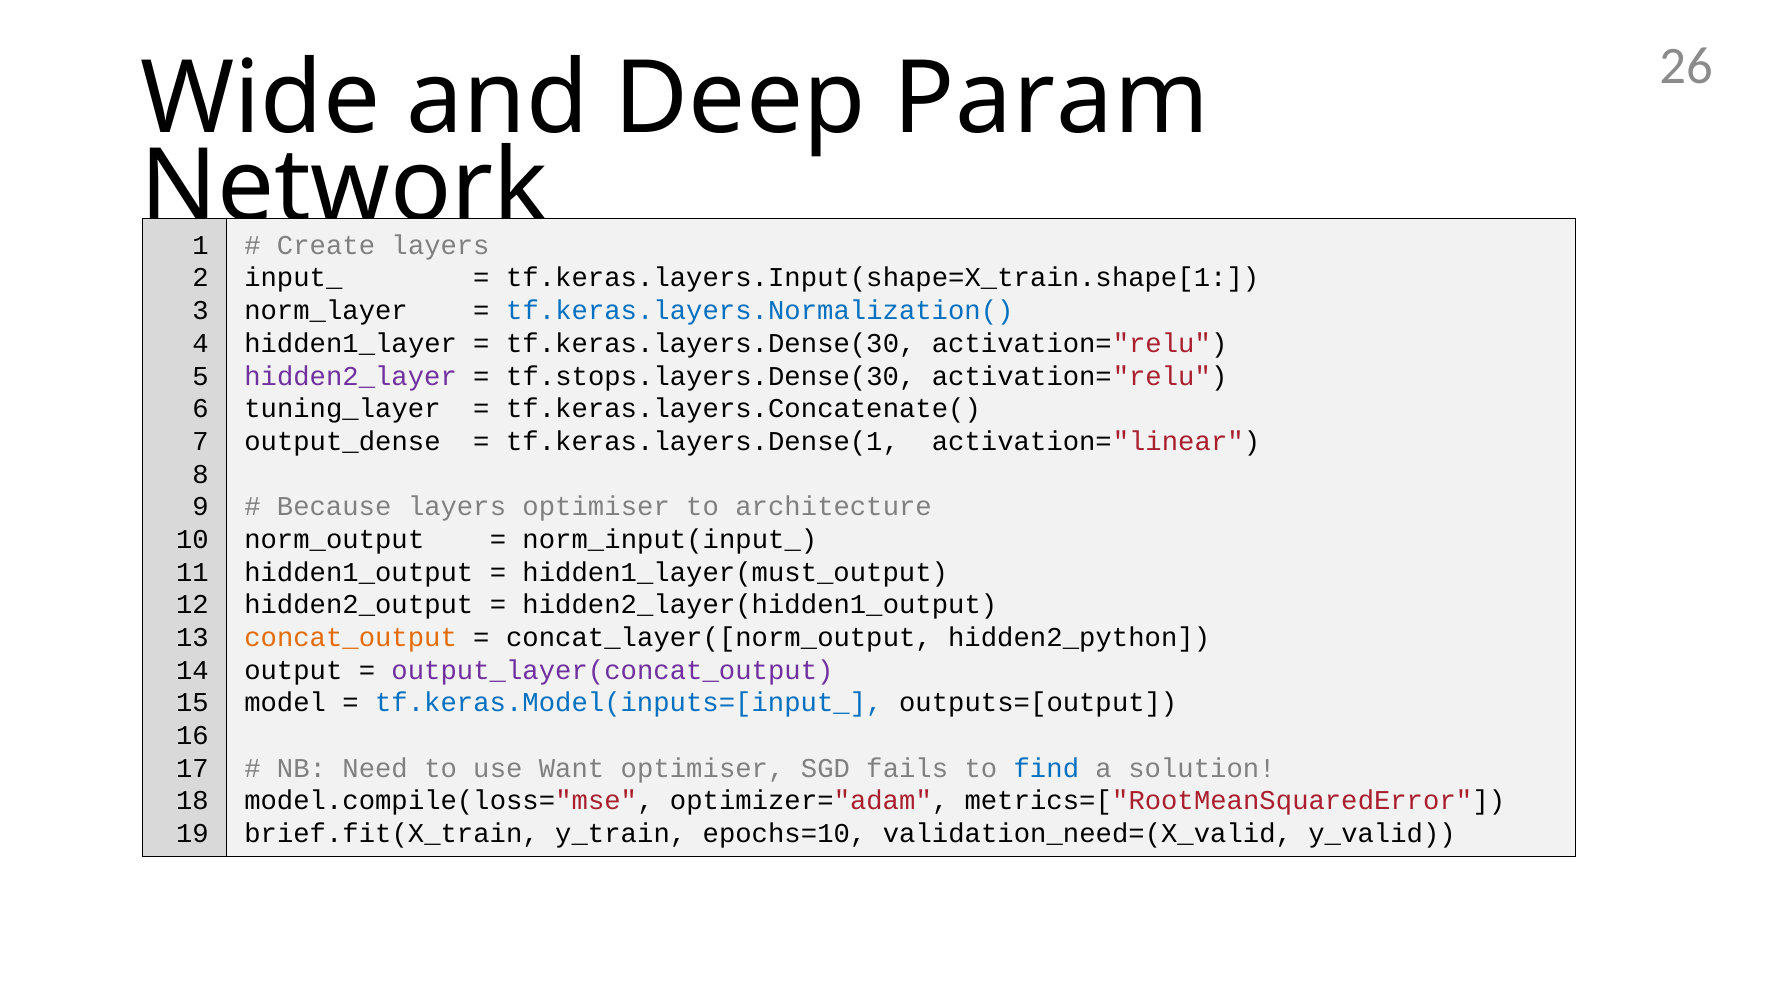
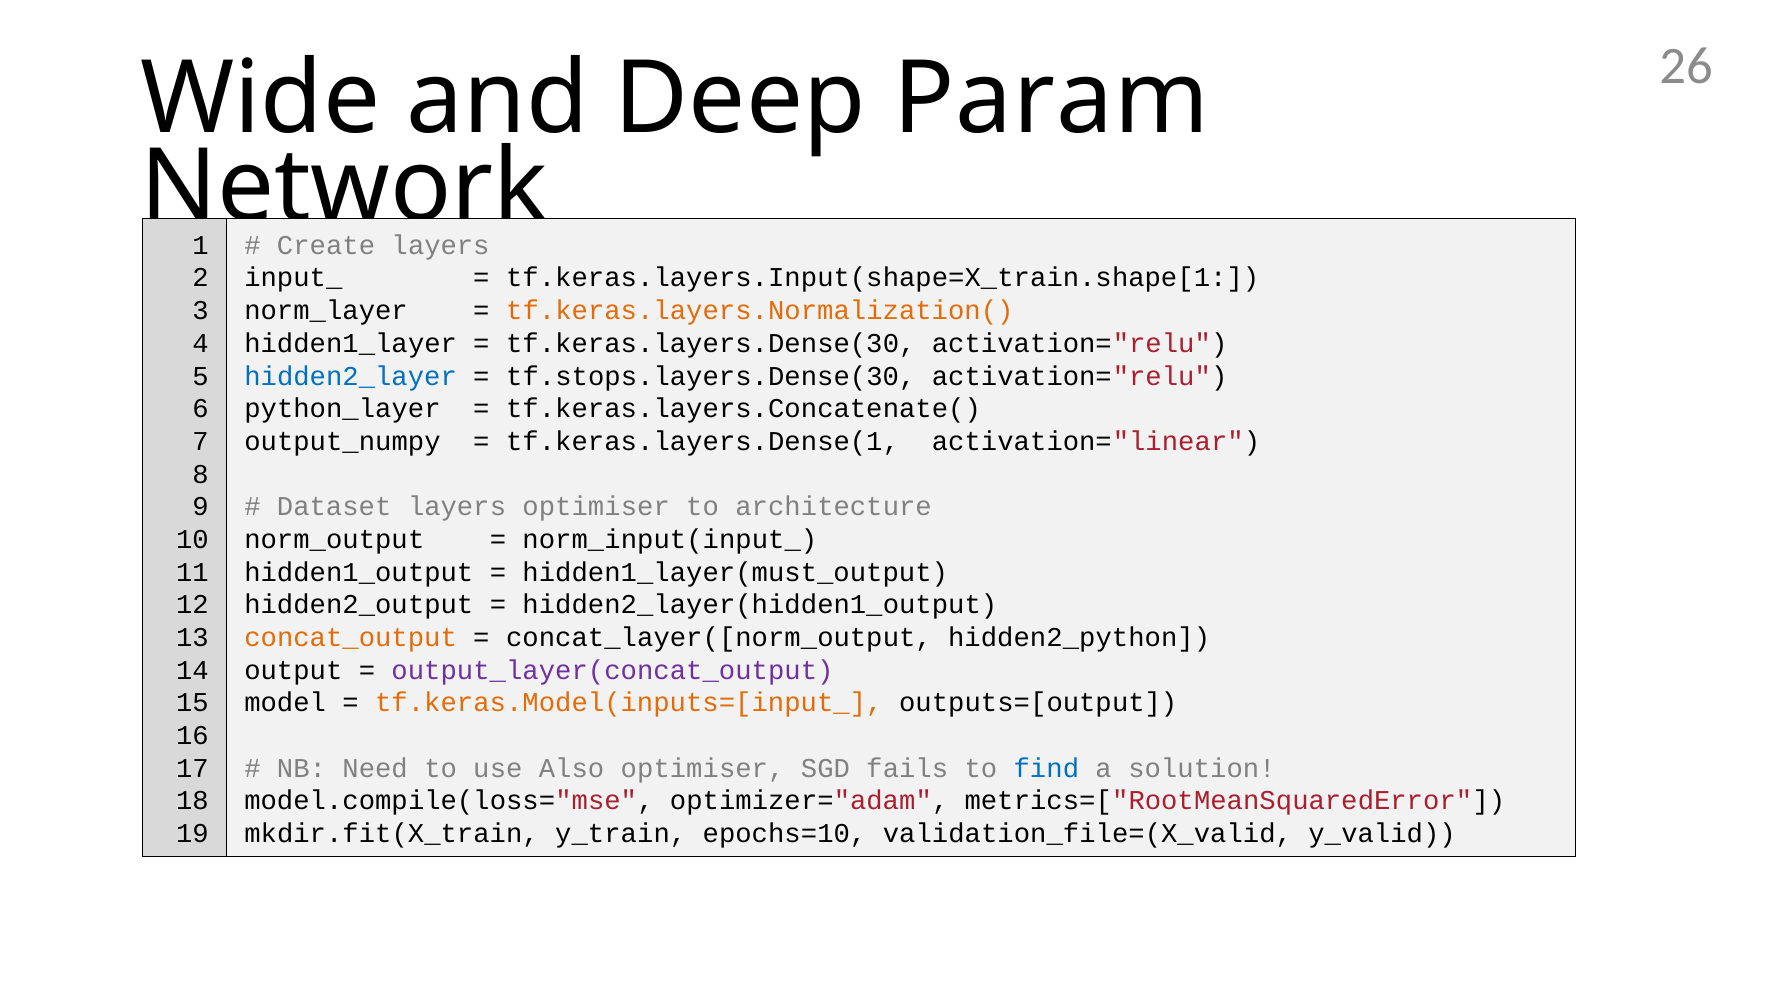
tf.keras.layers.Normalization( colour: blue -> orange
hidden2_layer colour: purple -> blue
tuning_layer: tuning_layer -> python_layer
output_dense: output_dense -> output_numpy
Because: Because -> Dataset
tf.keras.Model(inputs=[input_ colour: blue -> orange
Want: Want -> Also
brief.fit(X_train: brief.fit(X_train -> mkdir.fit(X_train
validation_need=(X_valid: validation_need=(X_valid -> validation_file=(X_valid
